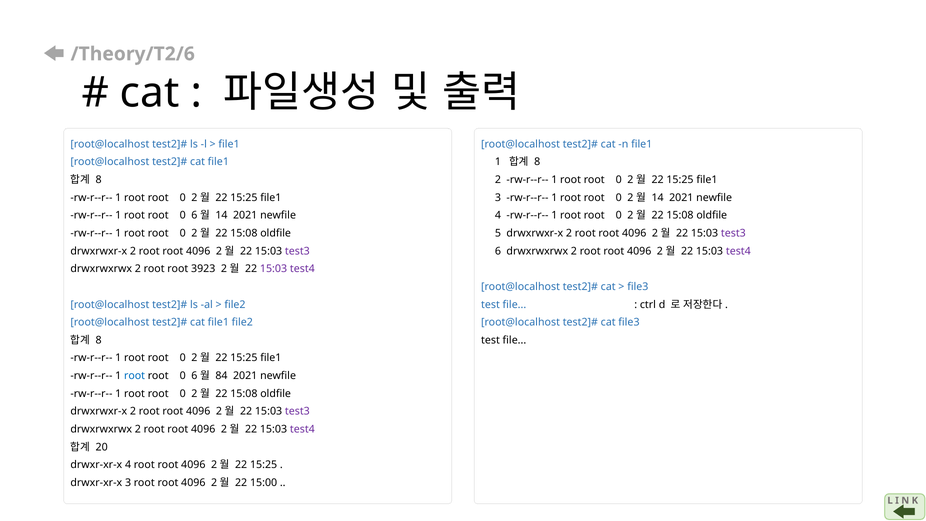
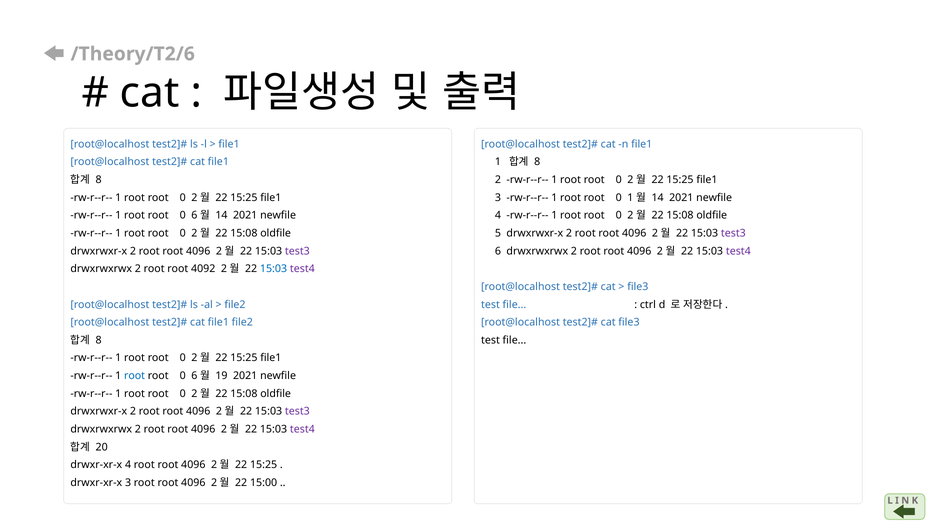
2 at (630, 197): 2 -> 1
3923: 3923 -> 4092
15:03 at (274, 269) colour: purple -> blue
84: 84 -> 19
